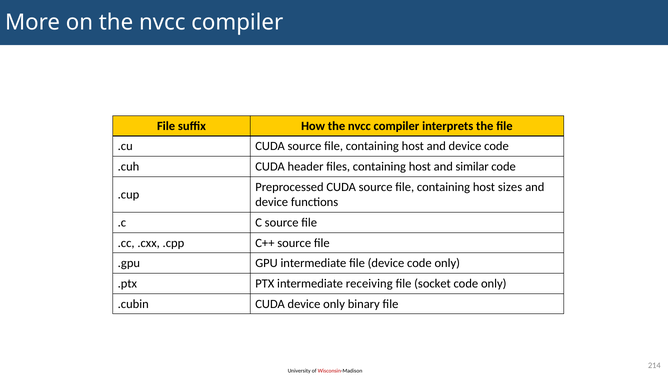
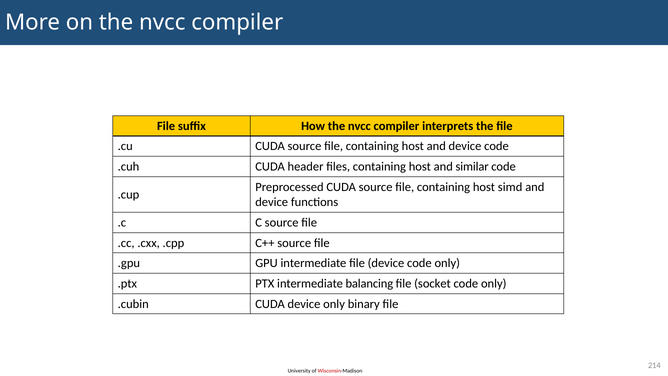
sizes: sizes -> simd
receiving: receiving -> balancing
